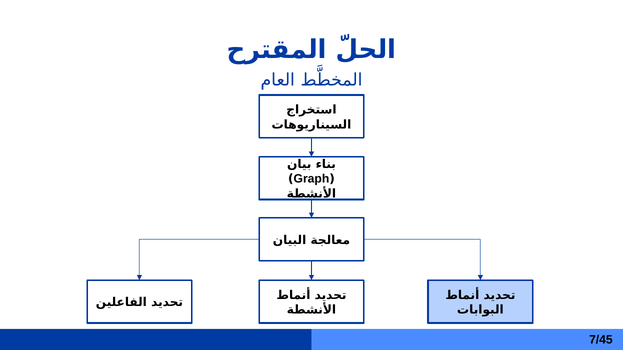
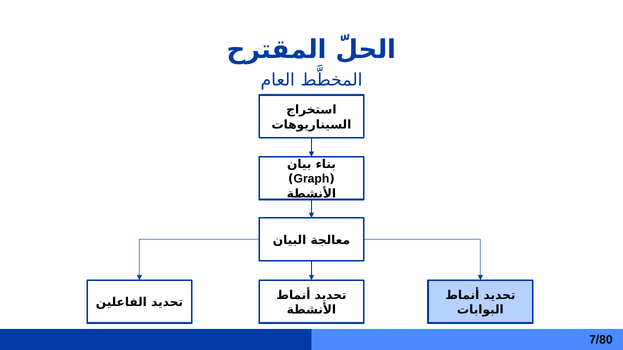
7/45: 7/45 -> 7/80
